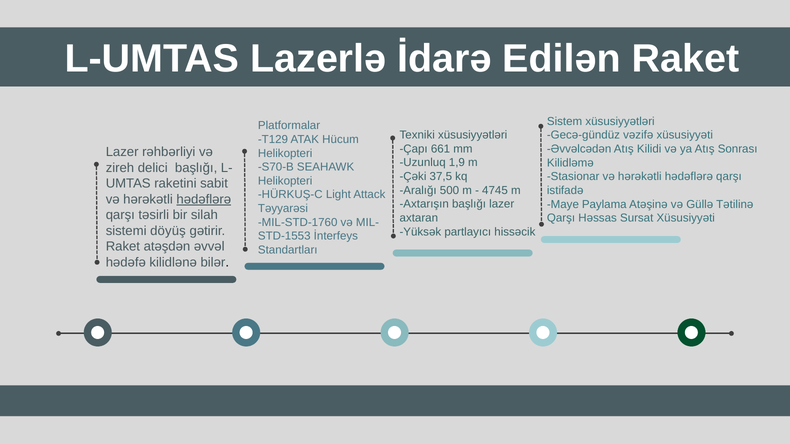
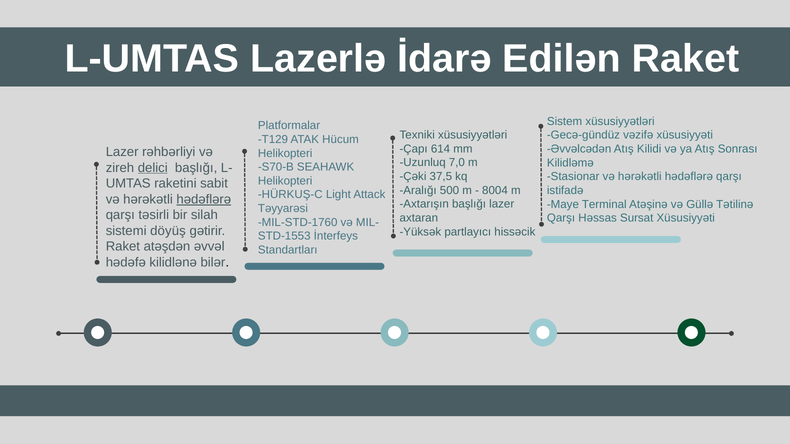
661: 661 -> 614
1,9: 1,9 -> 7,0
delici underline: none -> present
4745: 4745 -> 8004
Paylama: Paylama -> Terminal
